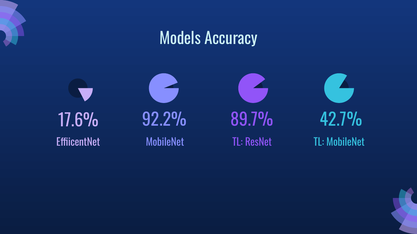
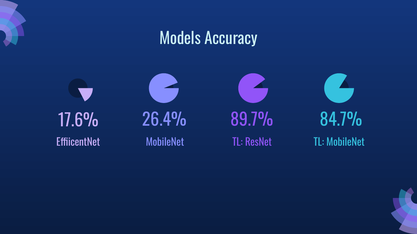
92.2%: 92.2% -> 26.4%
42.7%: 42.7% -> 84.7%
